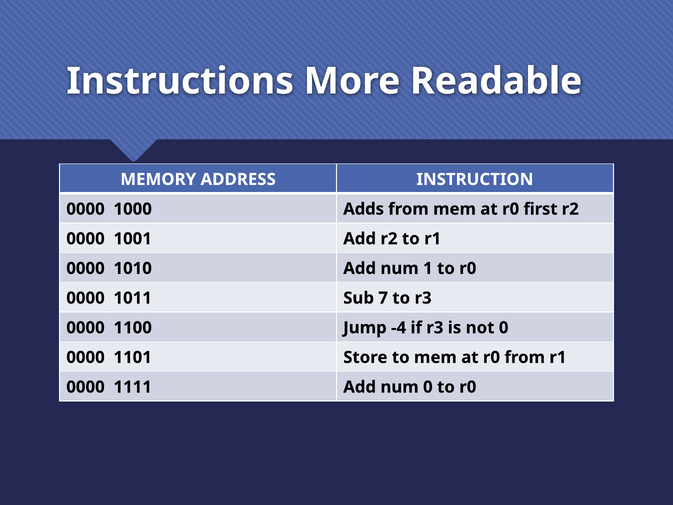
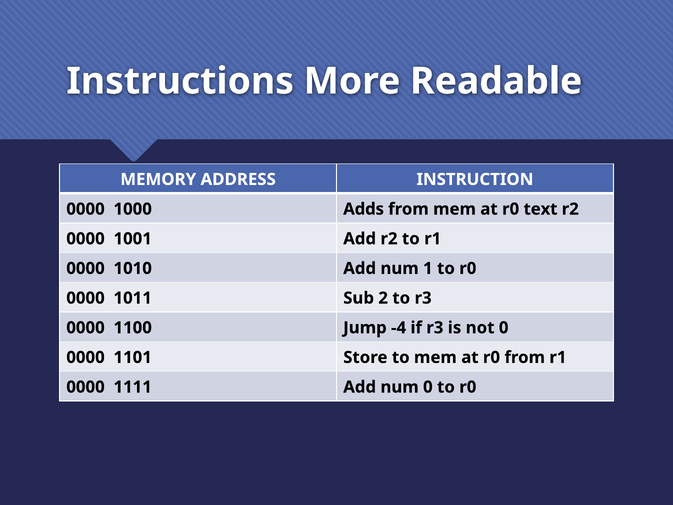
first: first -> text
7: 7 -> 2
